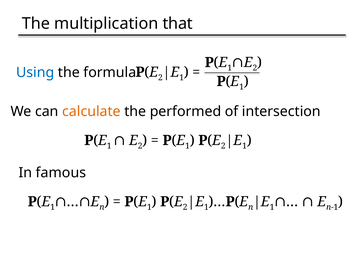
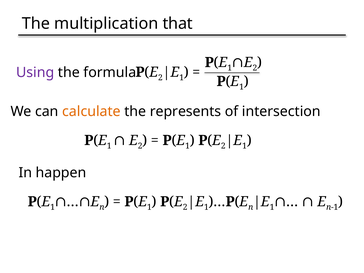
Using colour: blue -> purple
performed: performed -> represents
famous: famous -> happen
